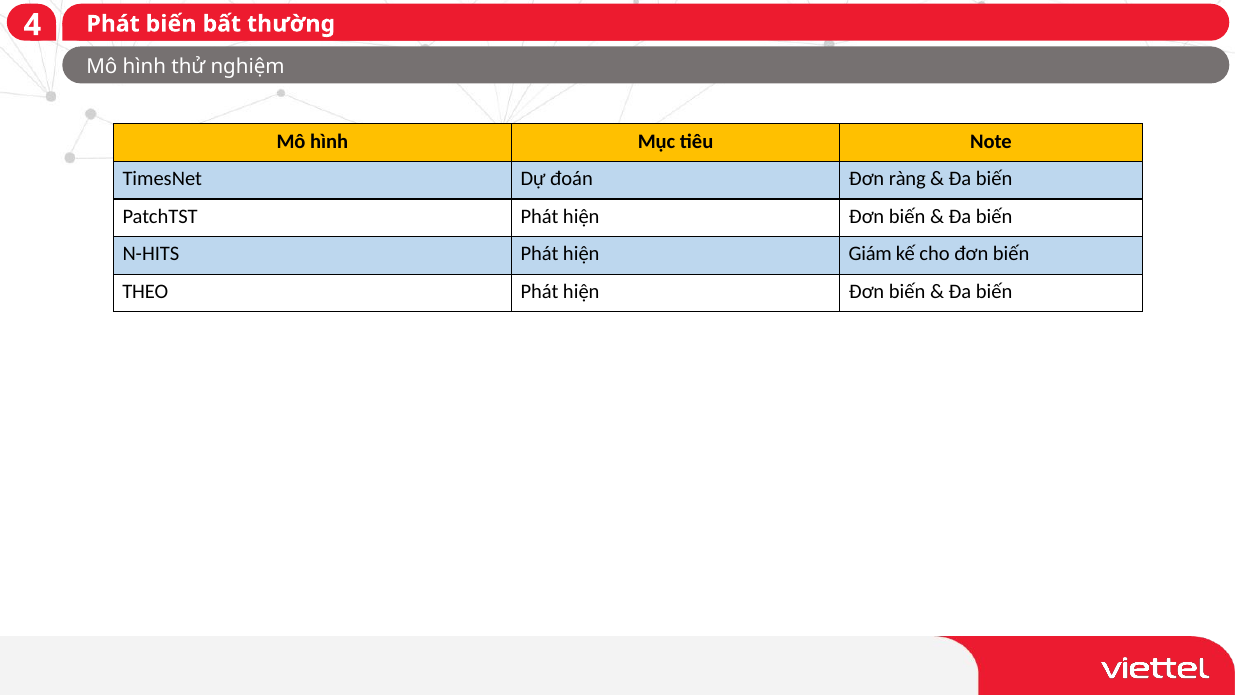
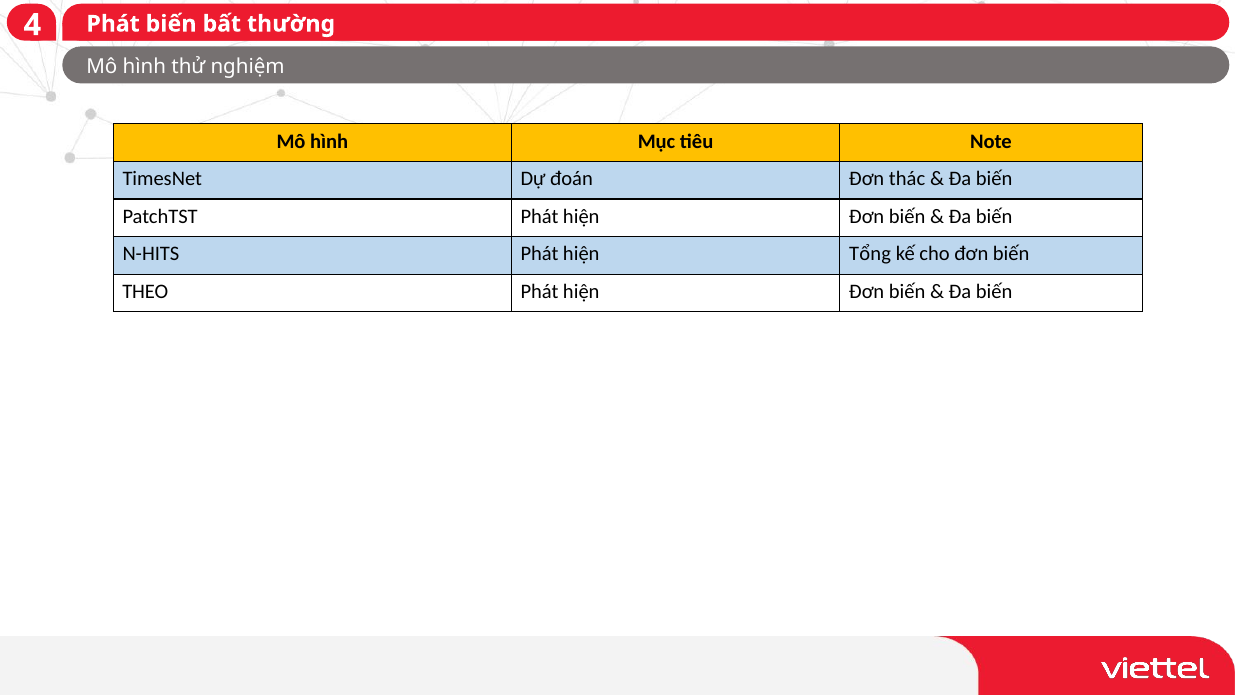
ràng: ràng -> thác
Giám: Giám -> Tổng
